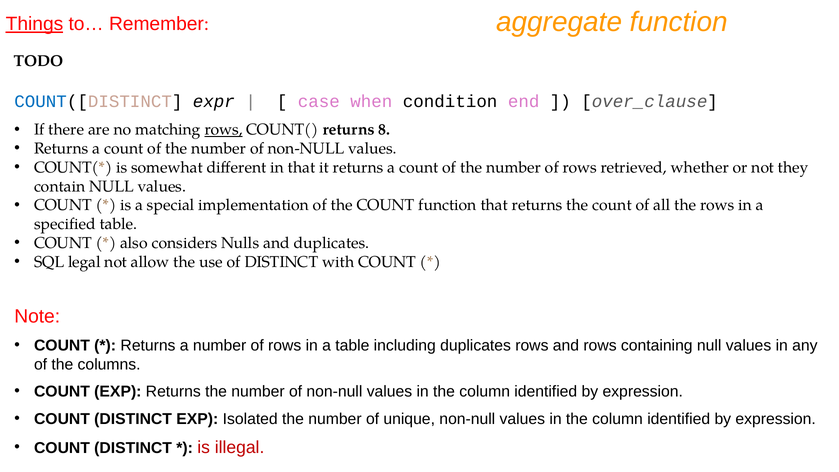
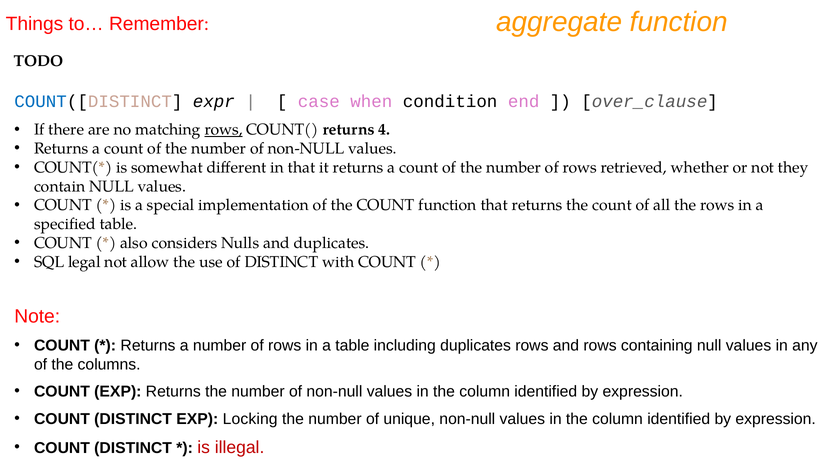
Things underline: present -> none
8: 8 -> 4
Isolated: Isolated -> Locking
